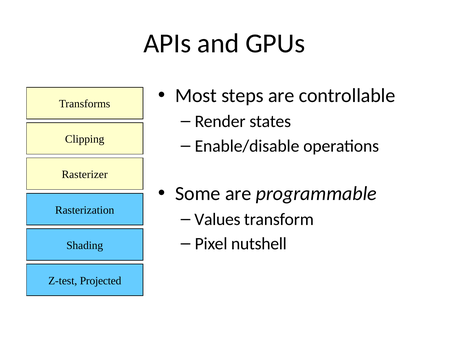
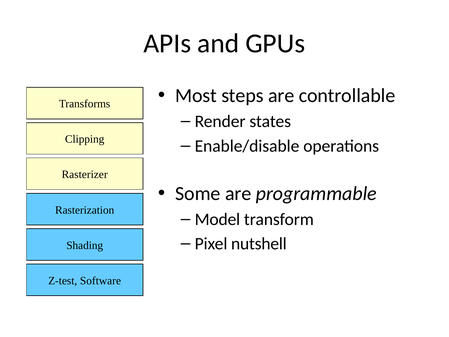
Values: Values -> Model
Projected: Projected -> Software
